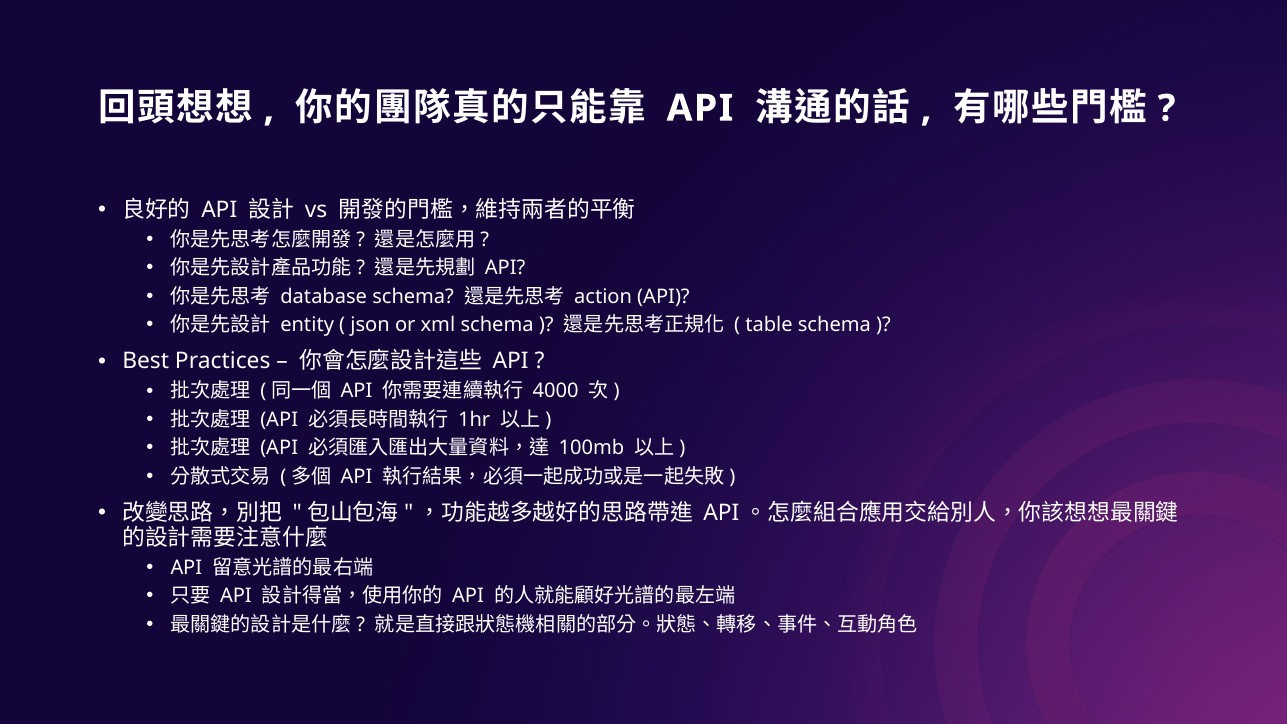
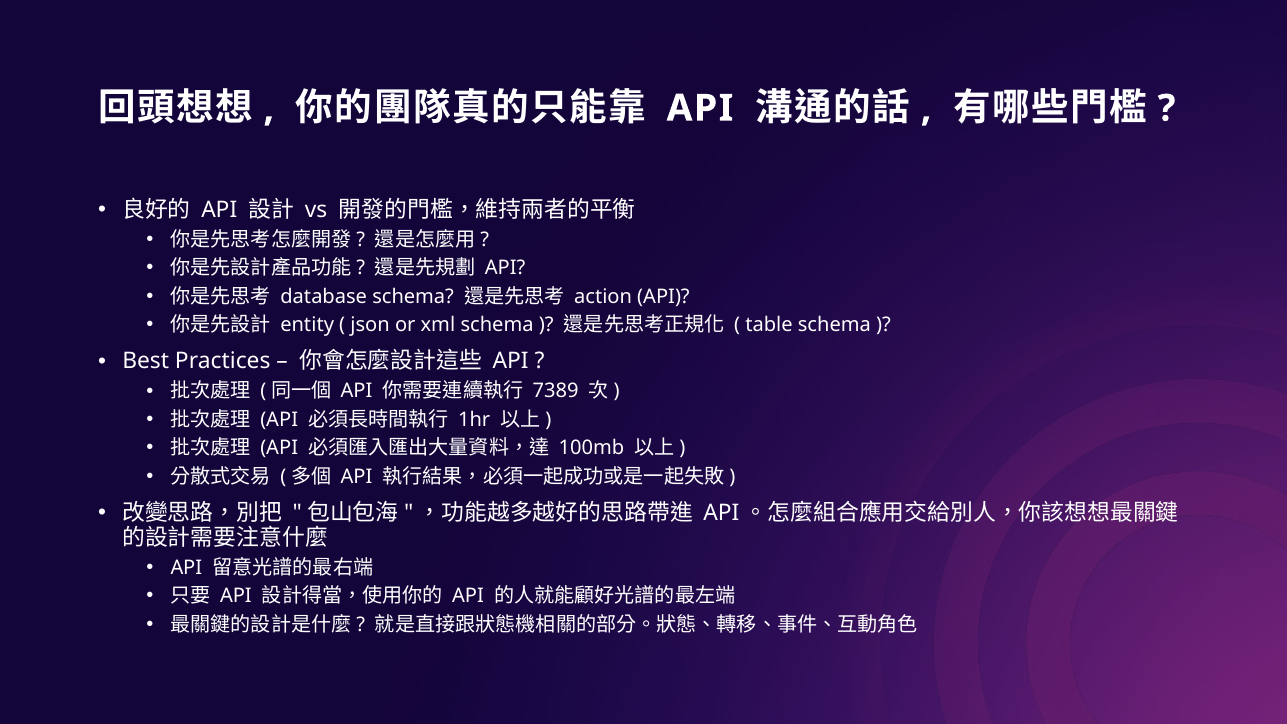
4000: 4000 -> 7389
